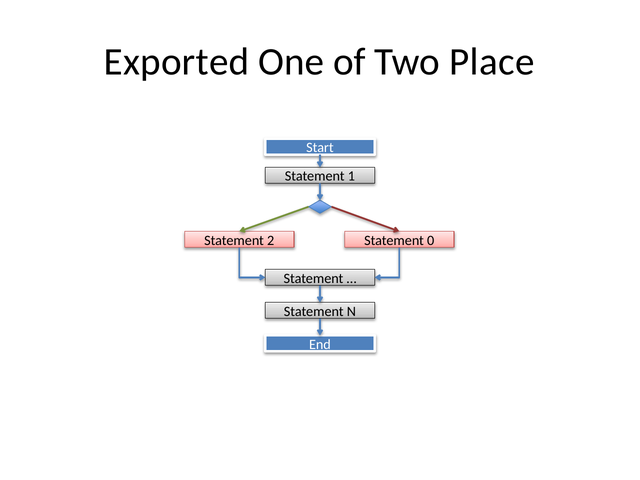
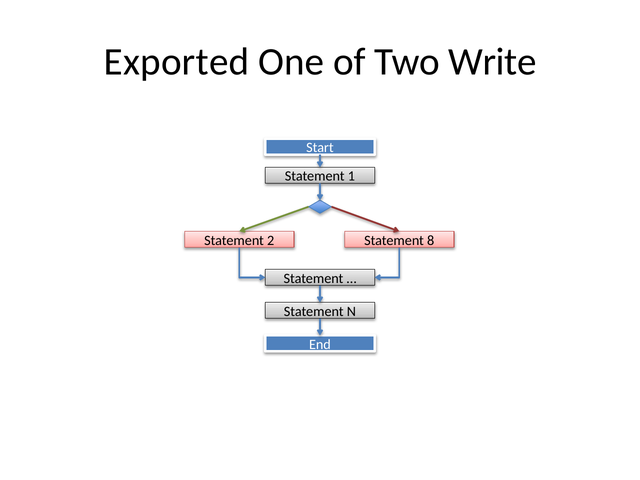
Place: Place -> Write
0: 0 -> 8
